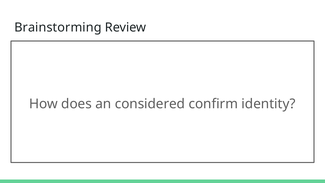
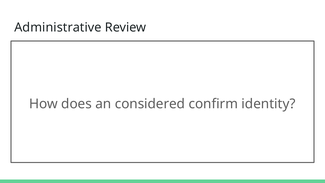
Brainstorming: Brainstorming -> Administrative
